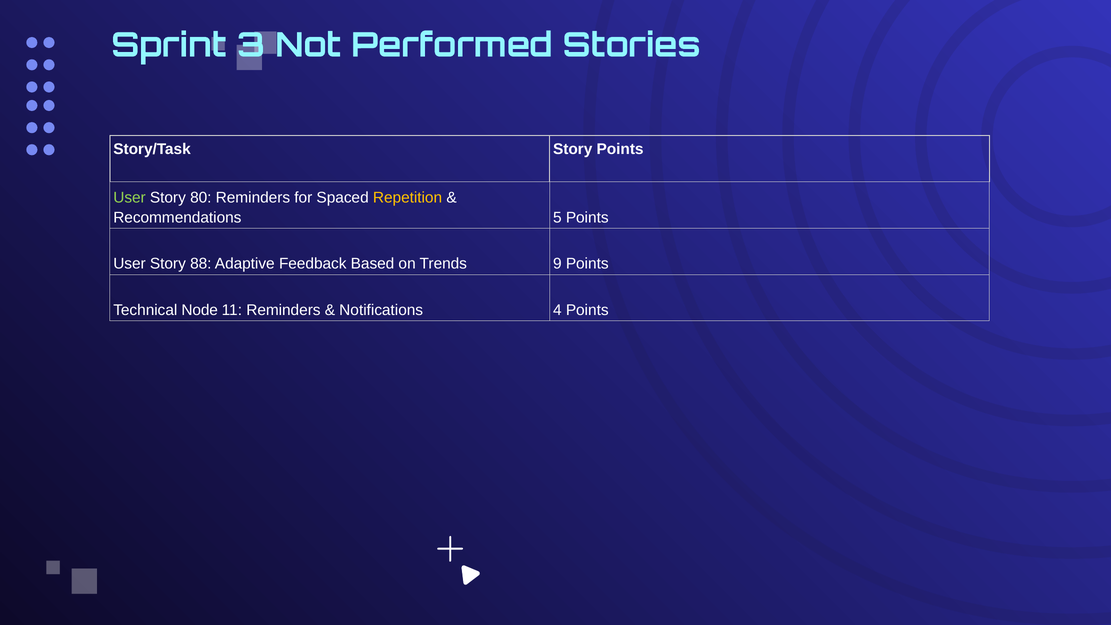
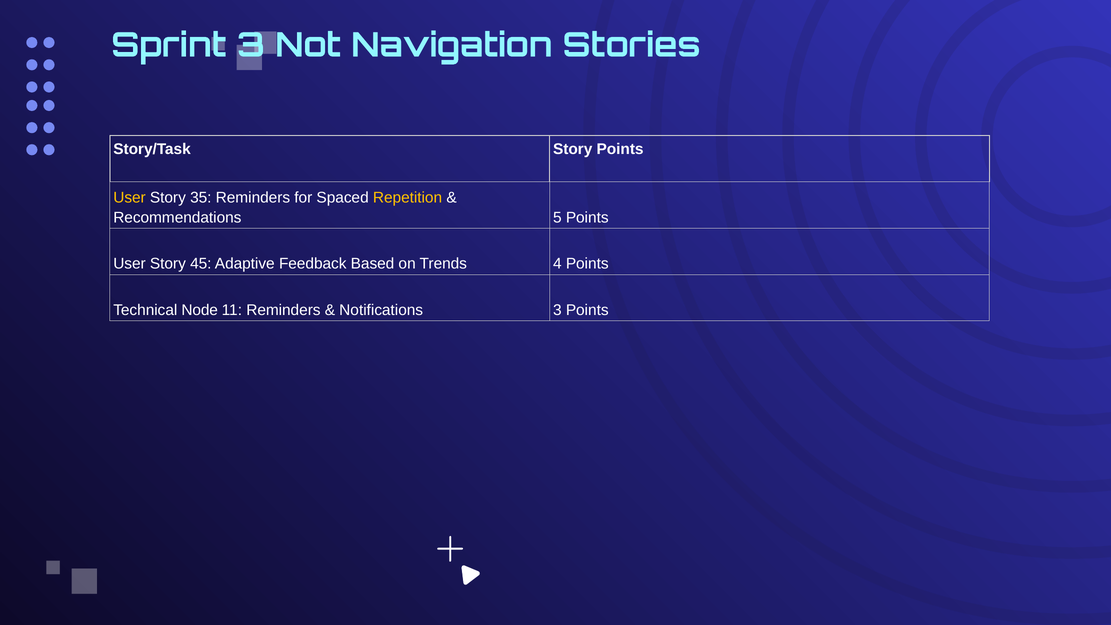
Performed: Performed -> Navigation
User at (130, 198) colour: light green -> yellow
80: 80 -> 35
88: 88 -> 45
9: 9 -> 4
Notifications 4: 4 -> 3
